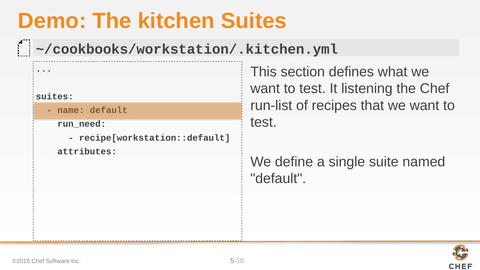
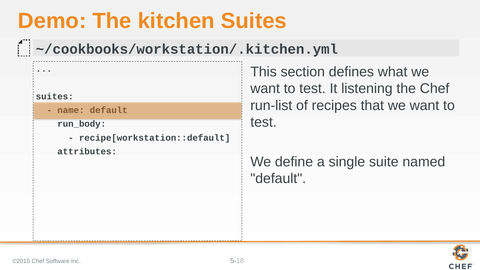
run_need: run_need -> run_body
